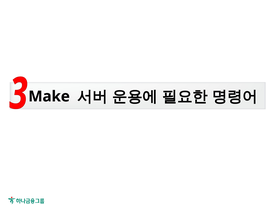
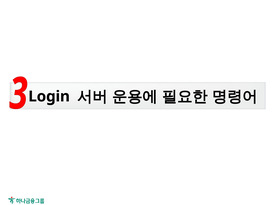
Make: Make -> Login
